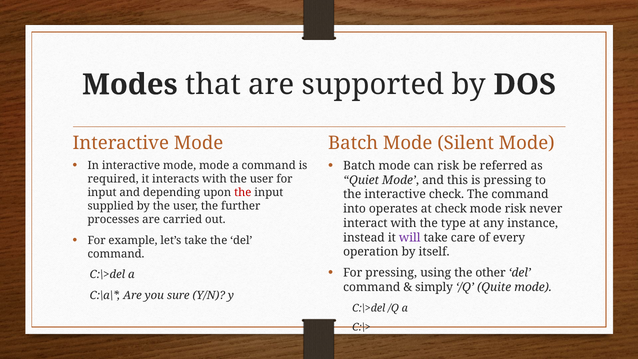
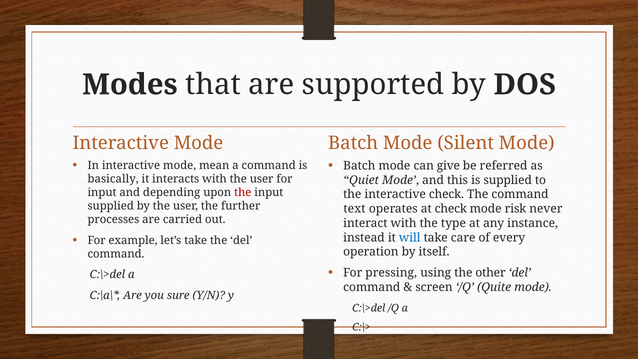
mode mode: mode -> mean
can risk: risk -> give
required: required -> basically
is pressing: pressing -> supplied
into: into -> text
will colour: purple -> blue
simply: simply -> screen
